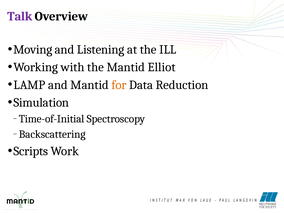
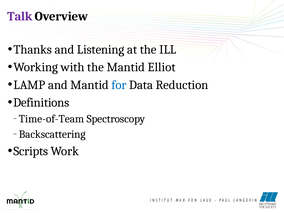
Moving: Moving -> Thanks
for colour: orange -> blue
Simulation: Simulation -> Definitions
Time-of-Initial: Time-of-Initial -> Time-of-Team
